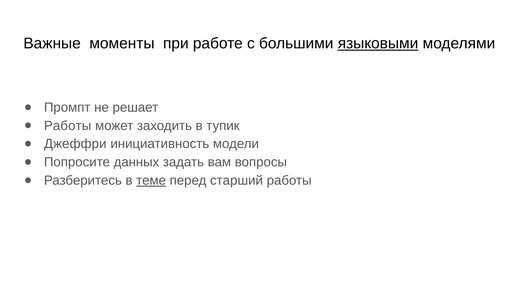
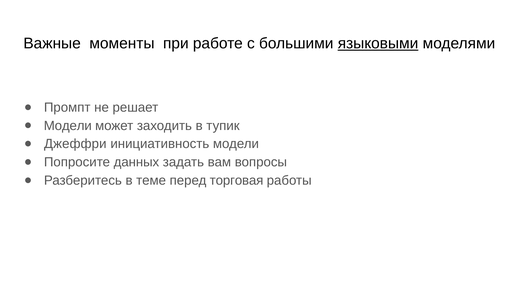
Работы at (68, 126): Работы -> Модели
теме underline: present -> none
старший: старший -> торговая
